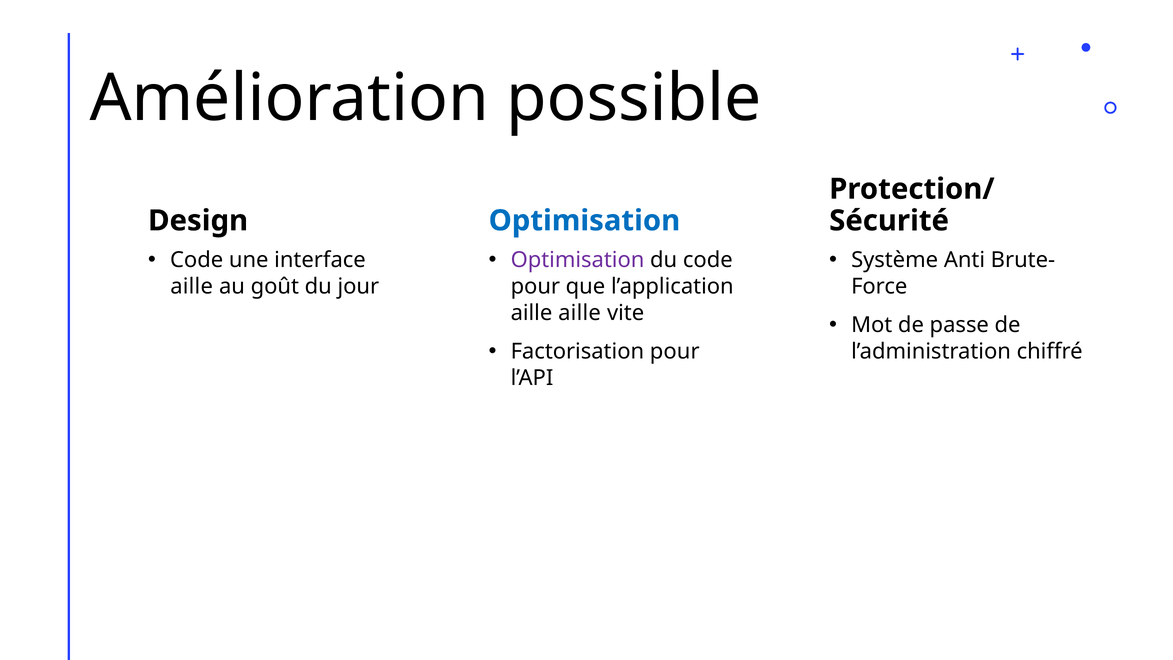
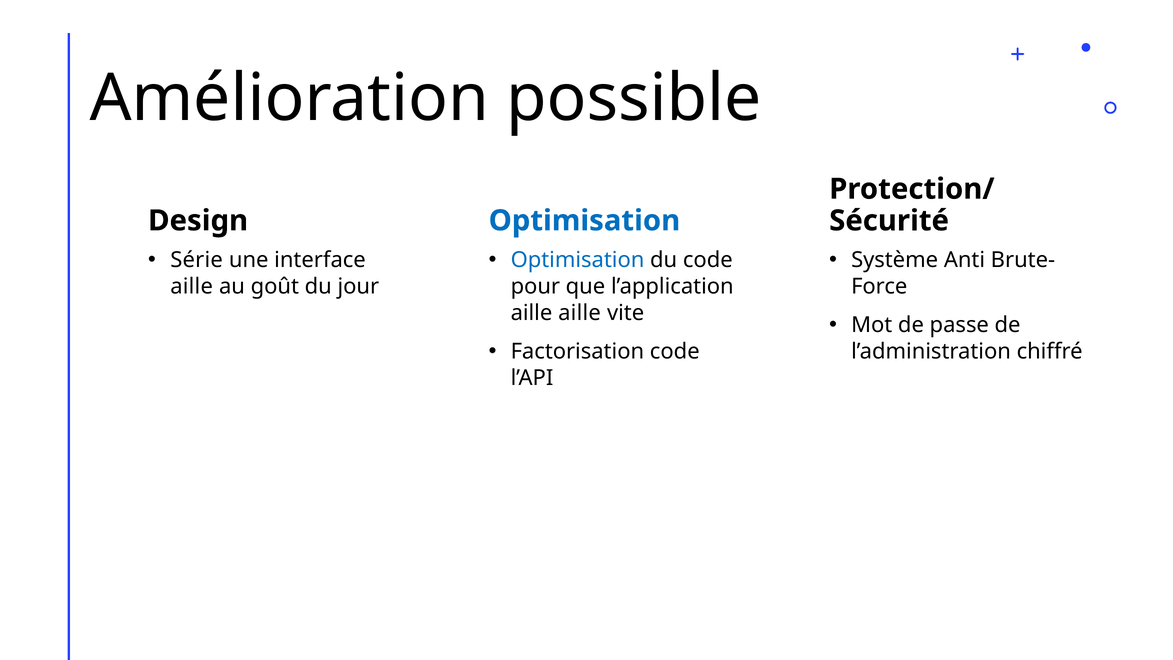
Code at (197, 260): Code -> Série
Optimisation at (578, 260) colour: purple -> blue
Factorisation pour: pour -> code
